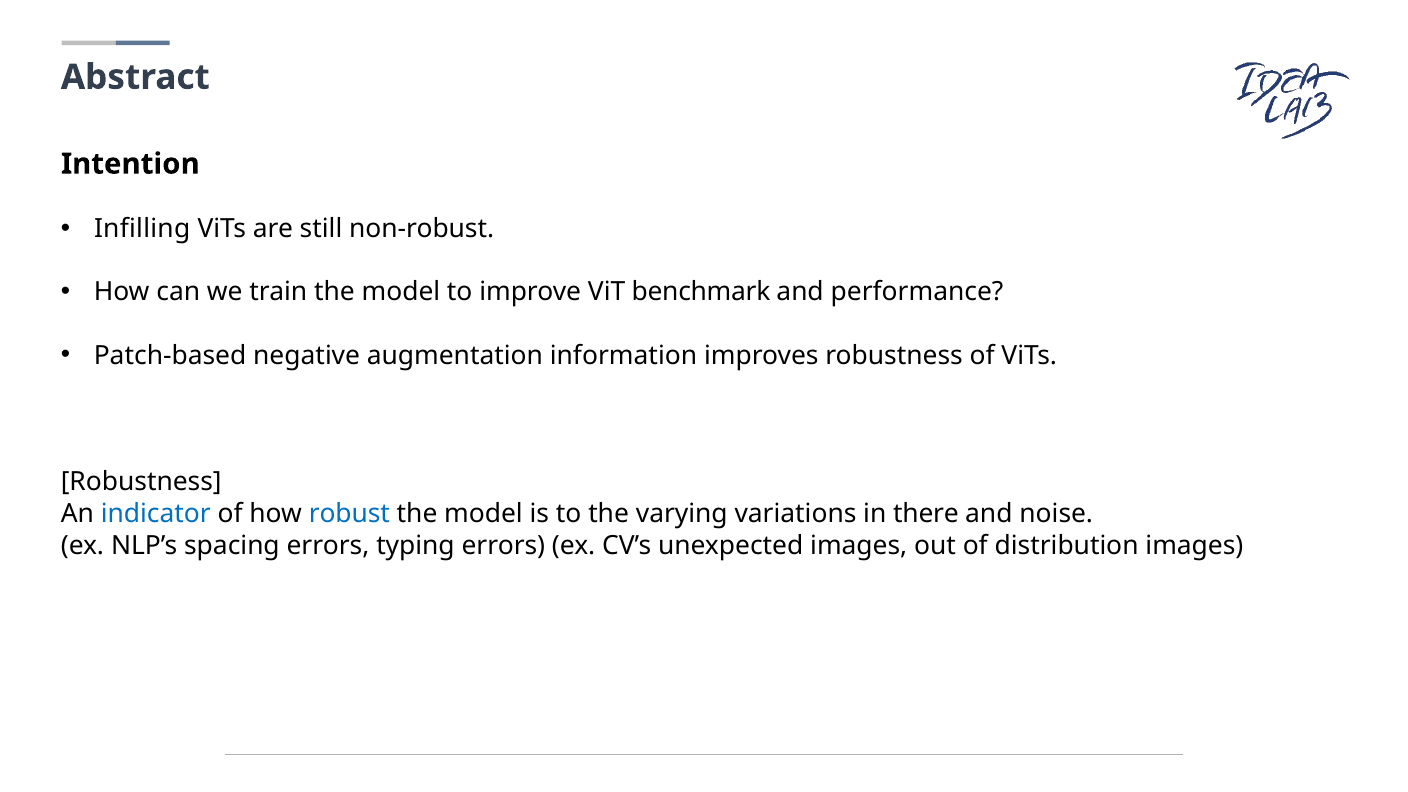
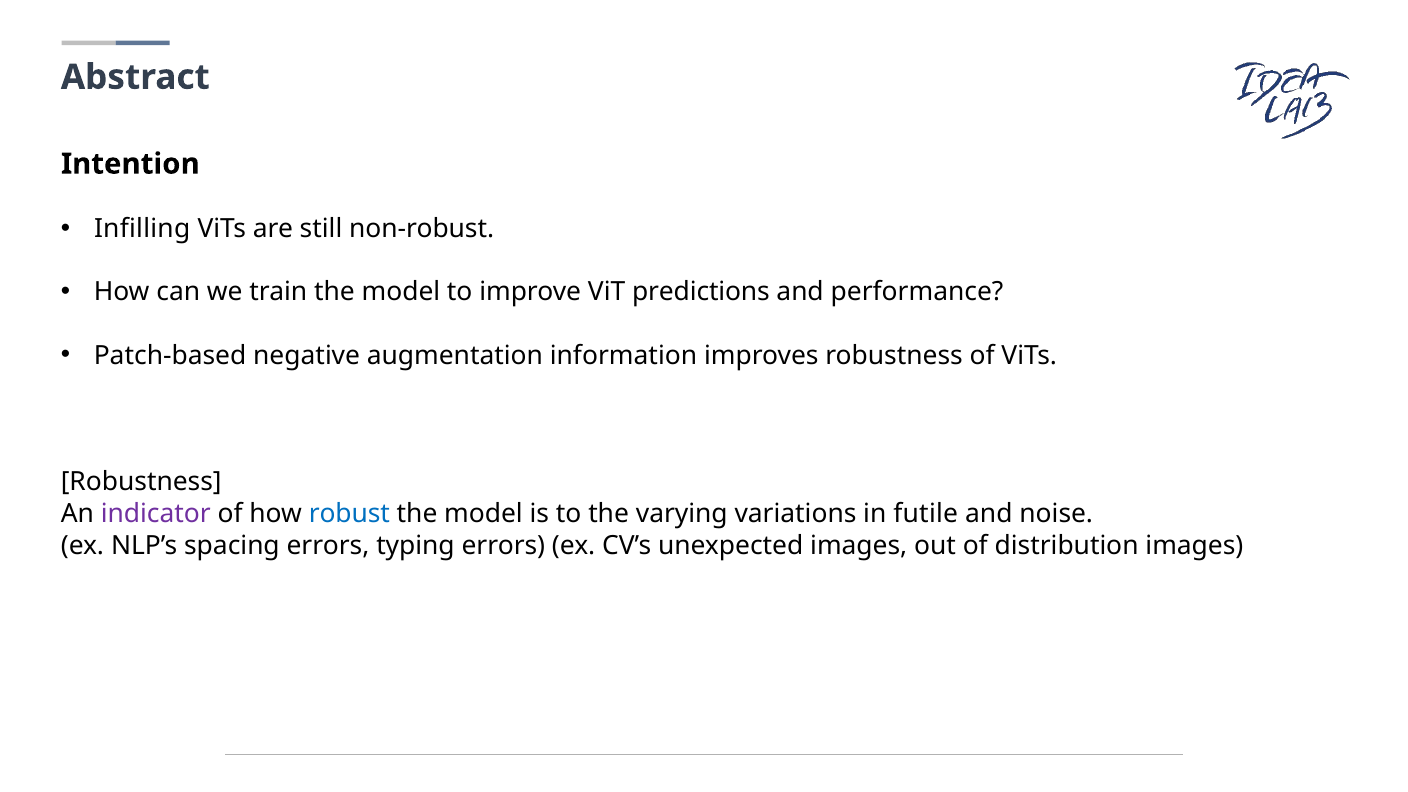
benchmark: benchmark -> predictions
indicator colour: blue -> purple
there: there -> futile
